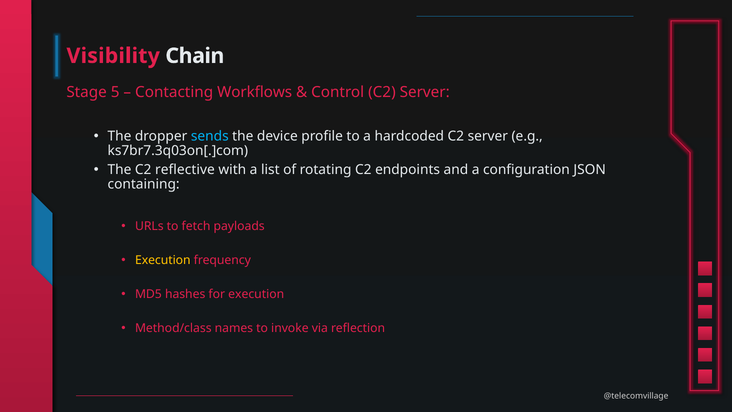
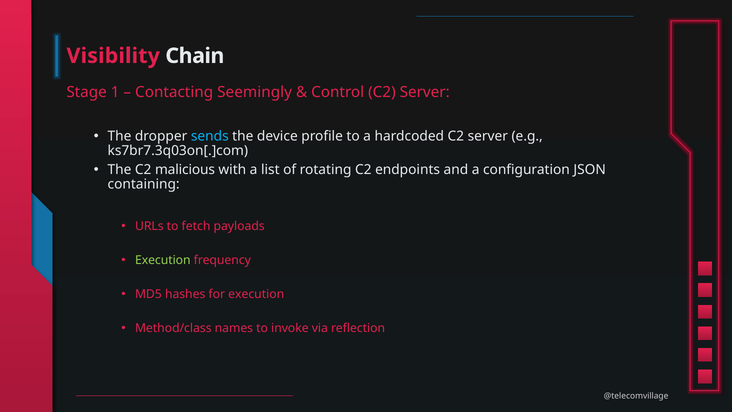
5: 5 -> 1
Workflows: Workflows -> Seemingly
reflective: reflective -> malicious
Execution at (163, 260) colour: yellow -> light green
